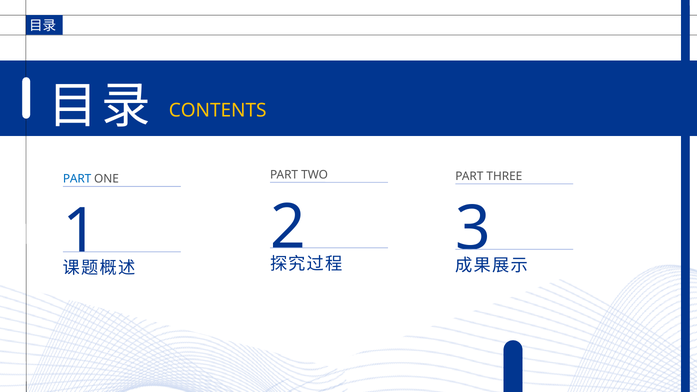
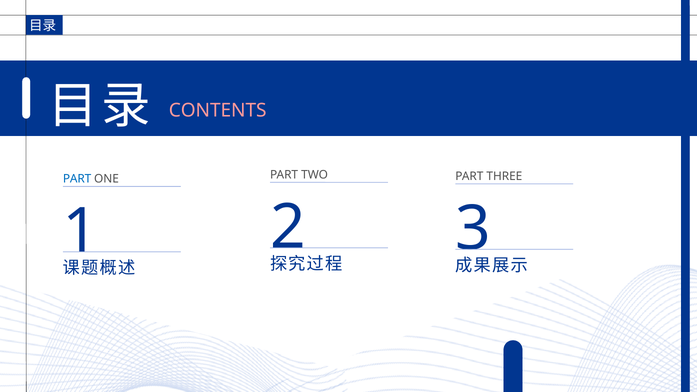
CONTENTS colour: yellow -> pink
